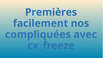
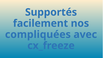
Premières: Premières -> Supportés
